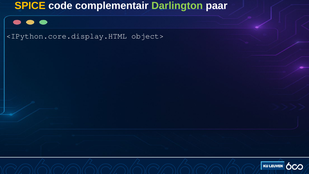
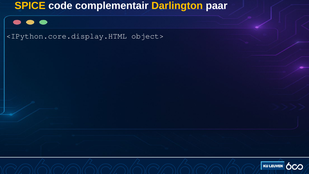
Darlington colour: light green -> yellow
